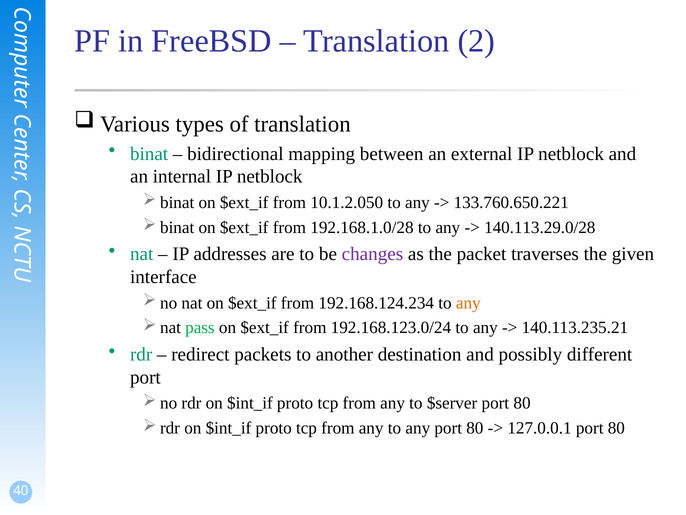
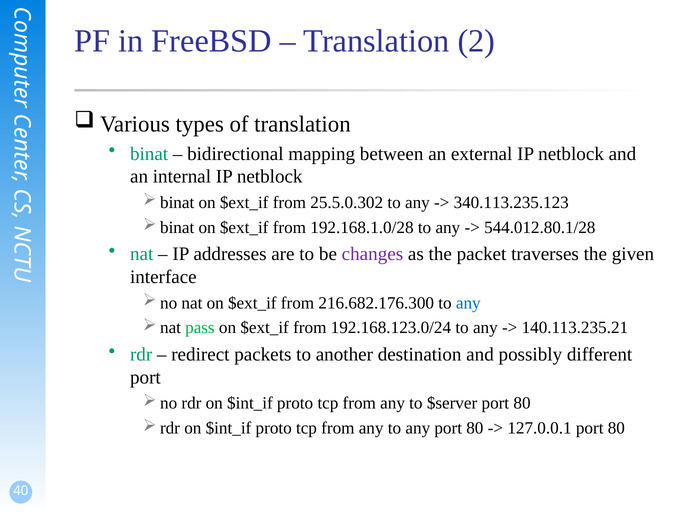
10.1.2.050: 10.1.2.050 -> 25.5.0.302
133.760.650.221: 133.760.650.221 -> 340.113.235.123
140.113.29.0/28: 140.113.29.0/28 -> 544.012.80.1/28
192.168.124.234: 192.168.124.234 -> 216.682.176.300
any at (468, 303) colour: orange -> blue
